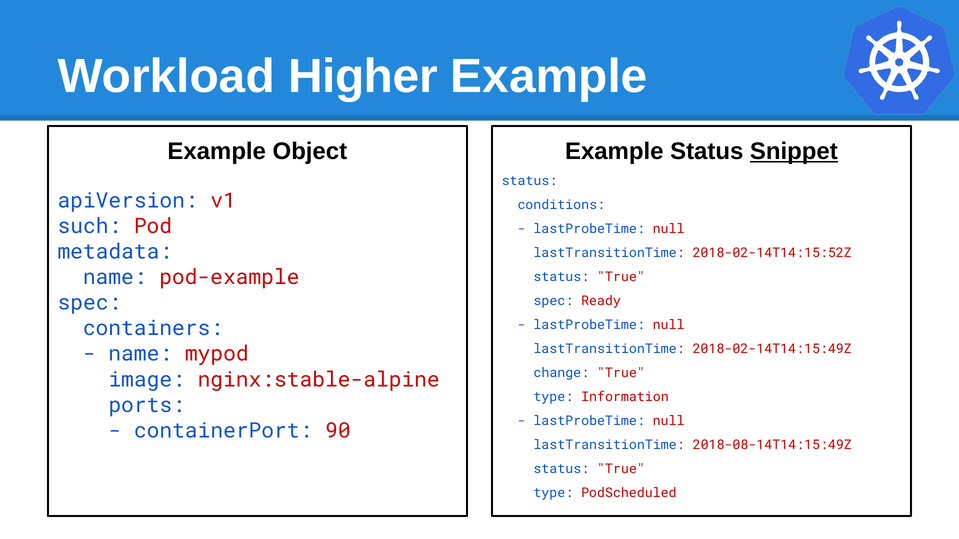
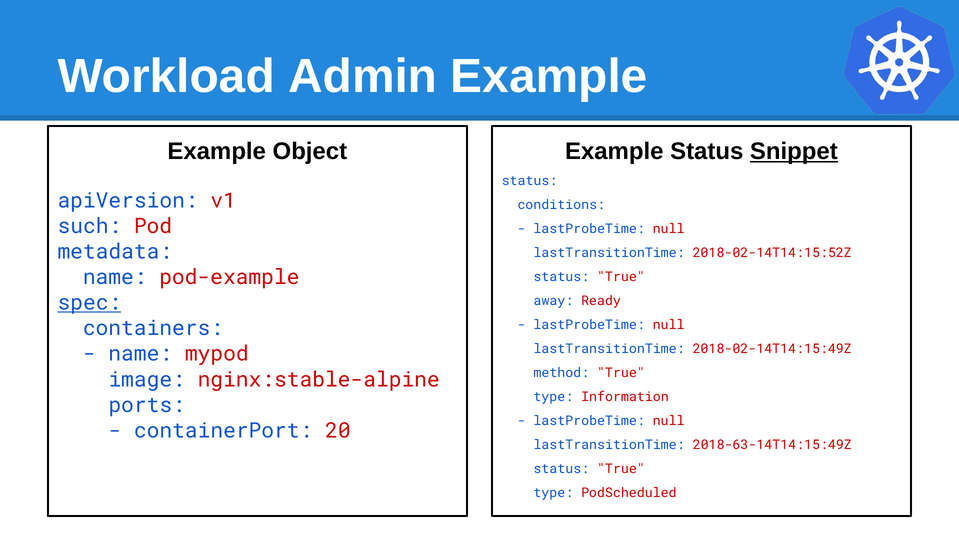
Higher: Higher -> Admin
spec at (89, 303) underline: none -> present
spec at (553, 301): spec -> away
change: change -> method
90: 90 -> 20
2018-08-14T14:15:49Z: 2018-08-14T14:15:49Z -> 2018-63-14T14:15:49Z
